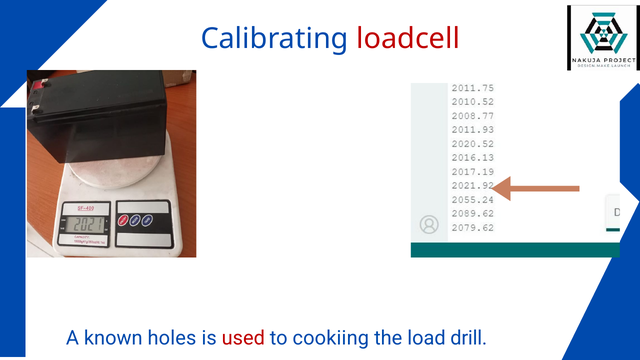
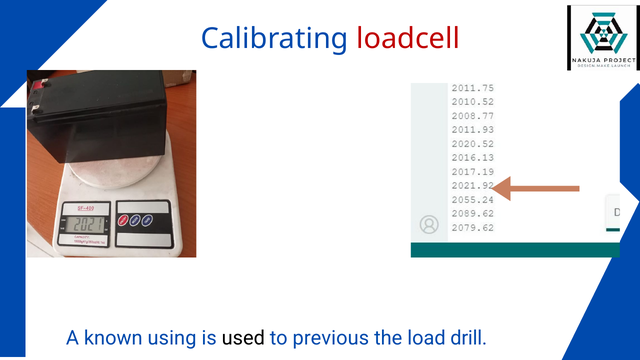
holes: holes -> using
used colour: red -> black
cookiing: cookiing -> previous
